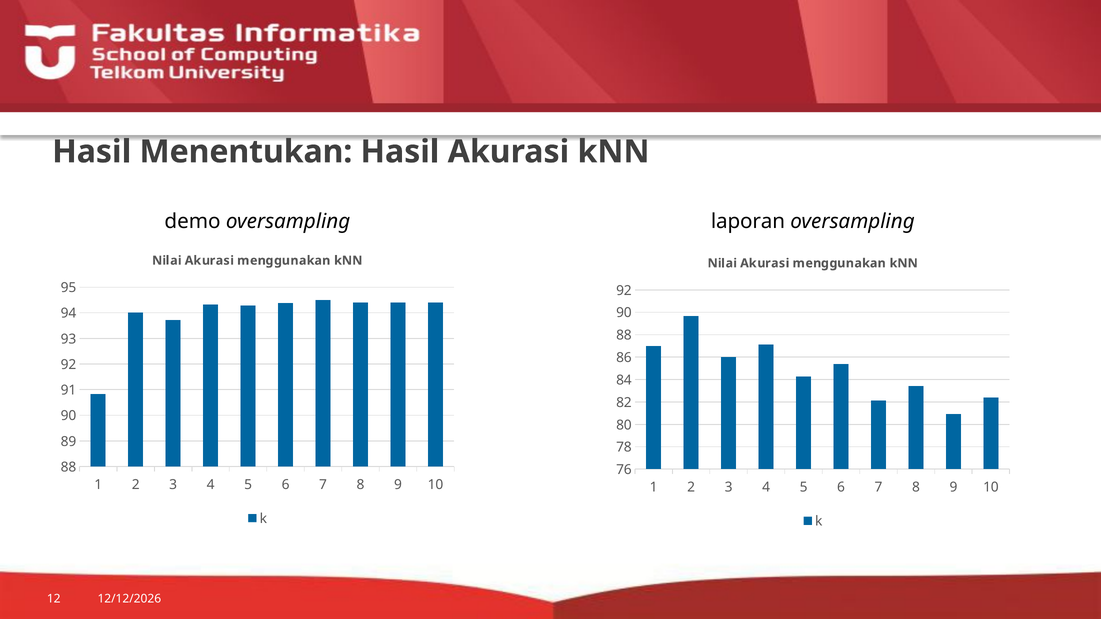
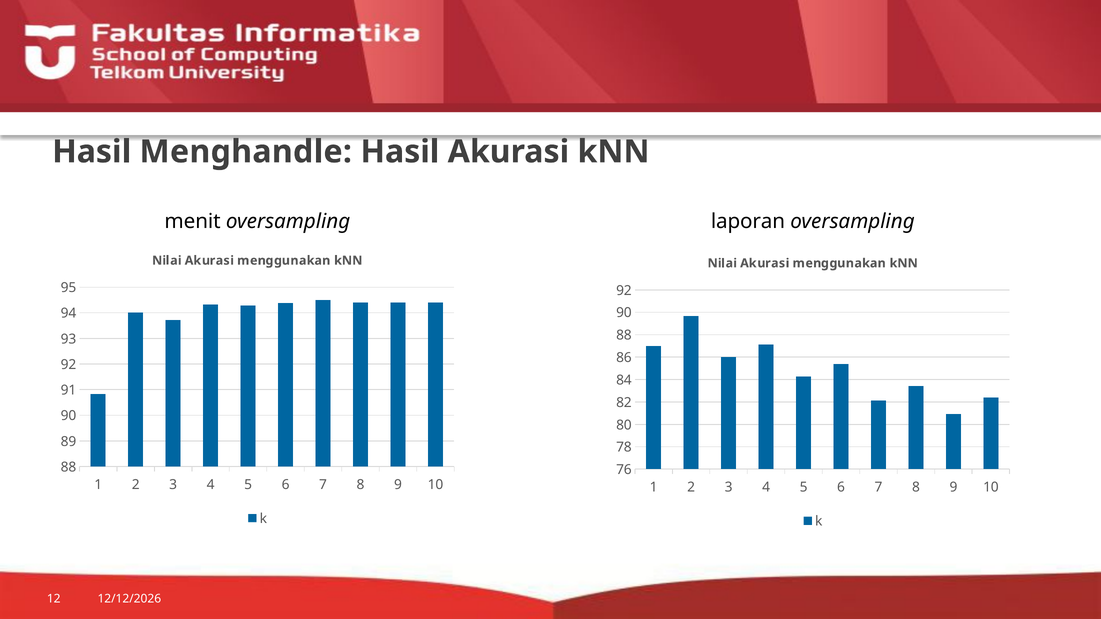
Menentukan: Menentukan -> Menghandle
demo: demo -> menit
